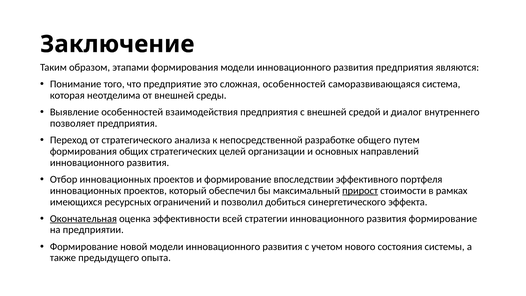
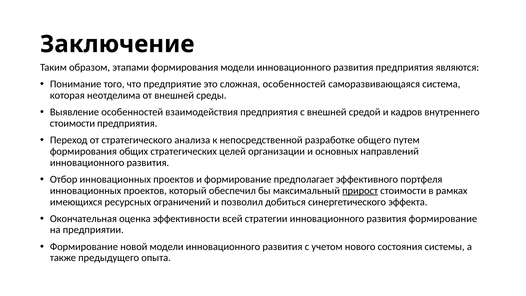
диалог: диалог -> кадров
позволяет at (72, 123): позволяет -> стоимости
впоследствии: впоследствии -> предполагает
Окончательная underline: present -> none
